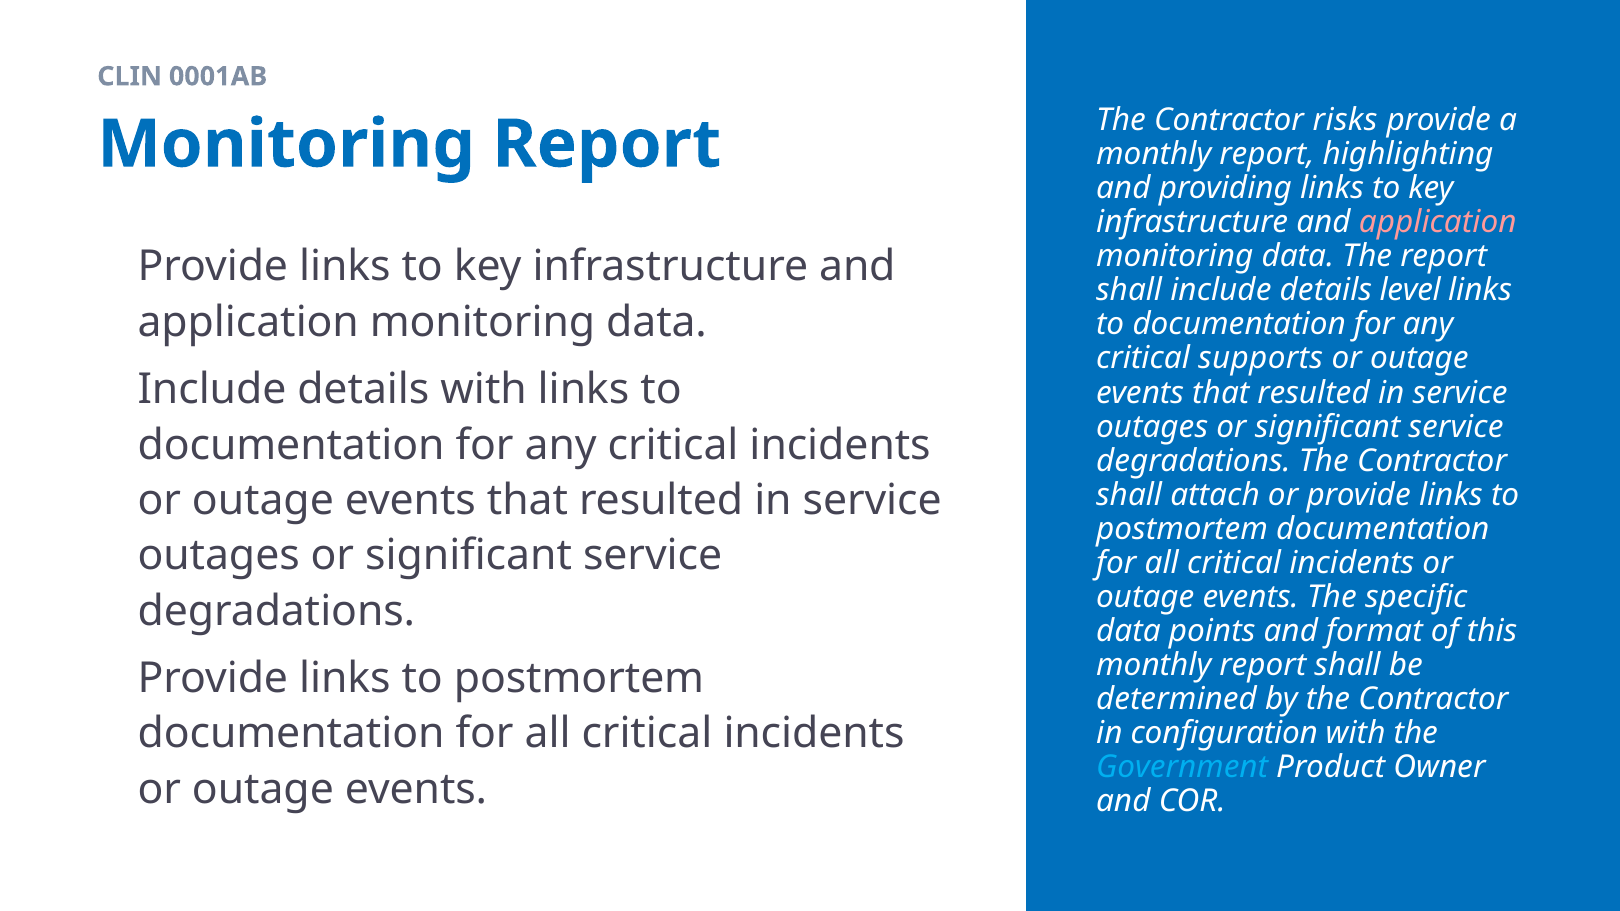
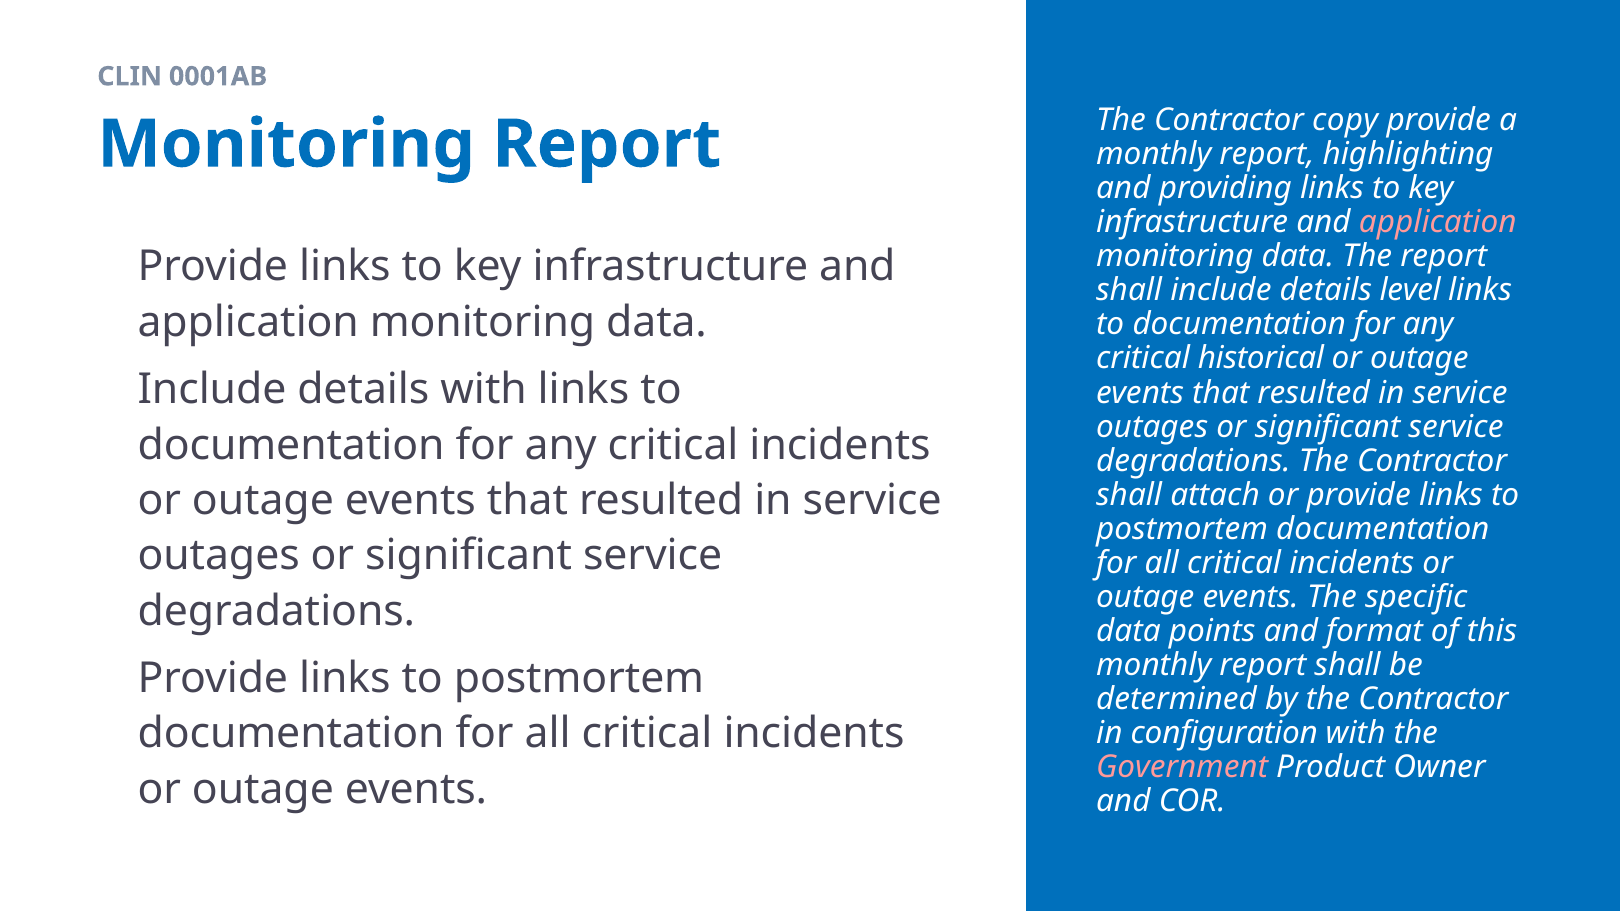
risks: risks -> copy
supports: supports -> historical
Government colour: light blue -> pink
